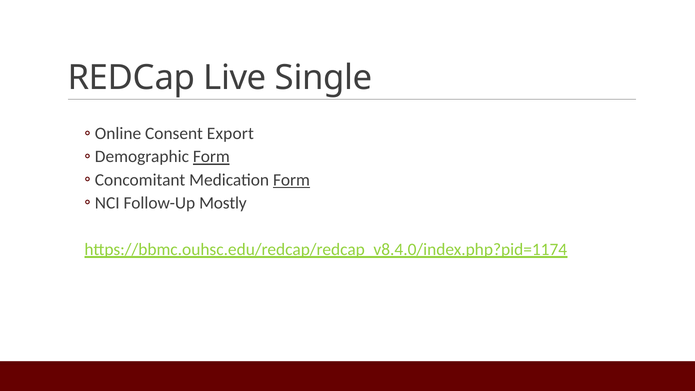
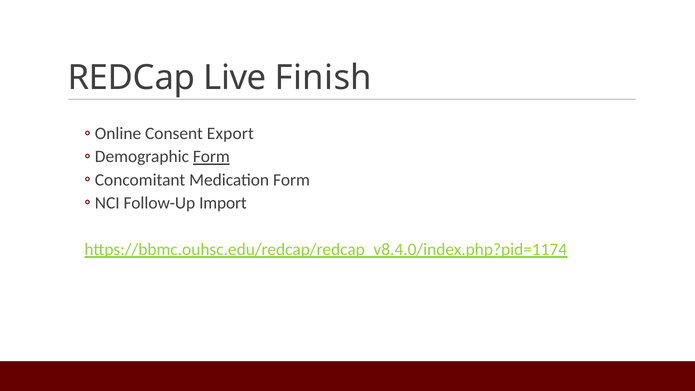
Single: Single -> Finish
Form at (291, 180) underline: present -> none
Mostly: Mostly -> Import
